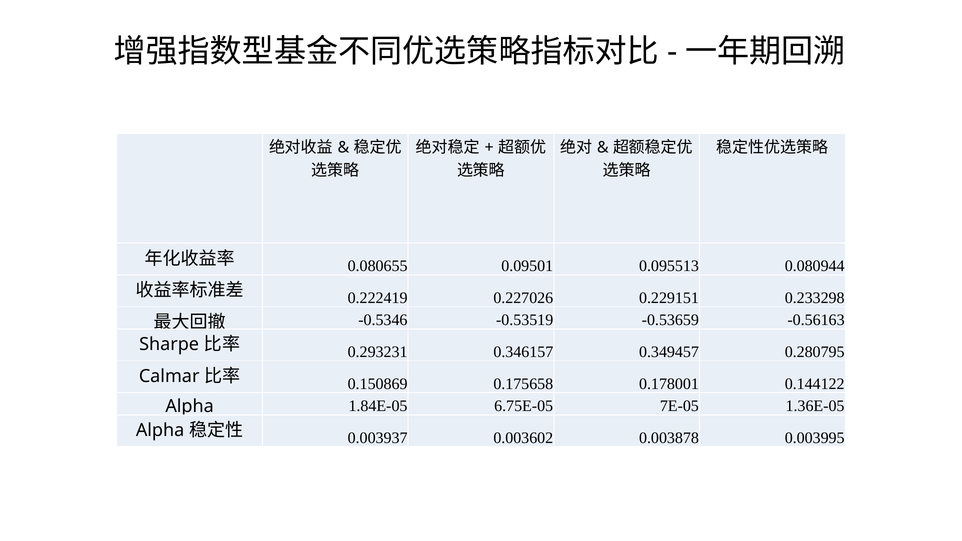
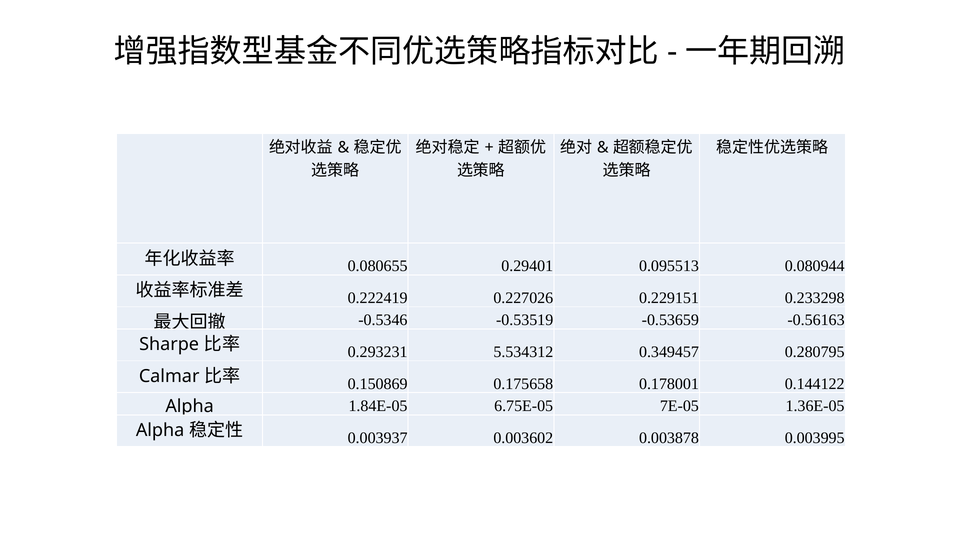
0.09501: 0.09501 -> 0.29401
0.346157: 0.346157 -> 5.534312
